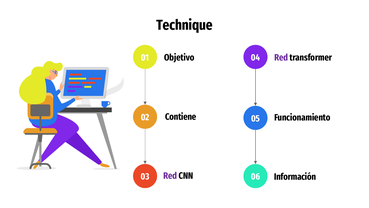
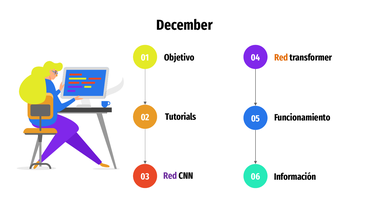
Technique: Technique -> December
Red at (281, 57) colour: purple -> orange
Contiene: Contiene -> Tutorials
